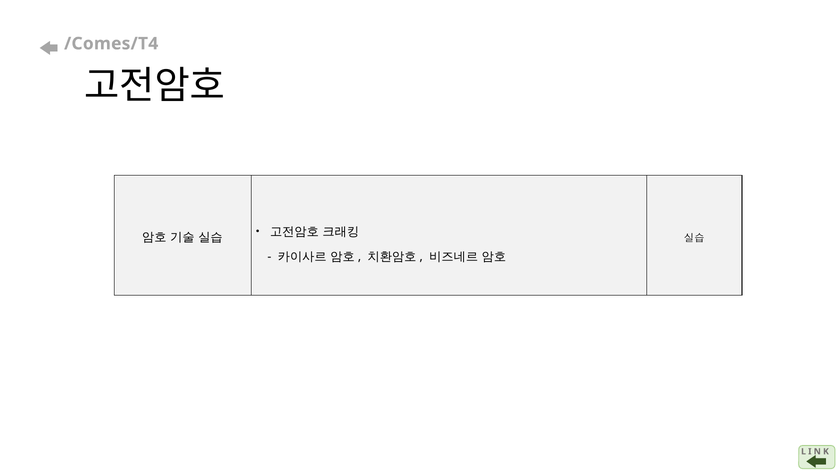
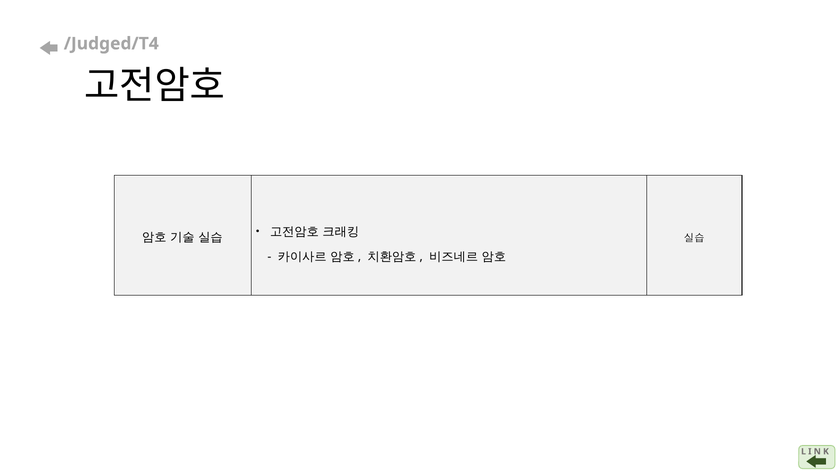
/Comes/T4: /Comes/T4 -> /Judged/T4
